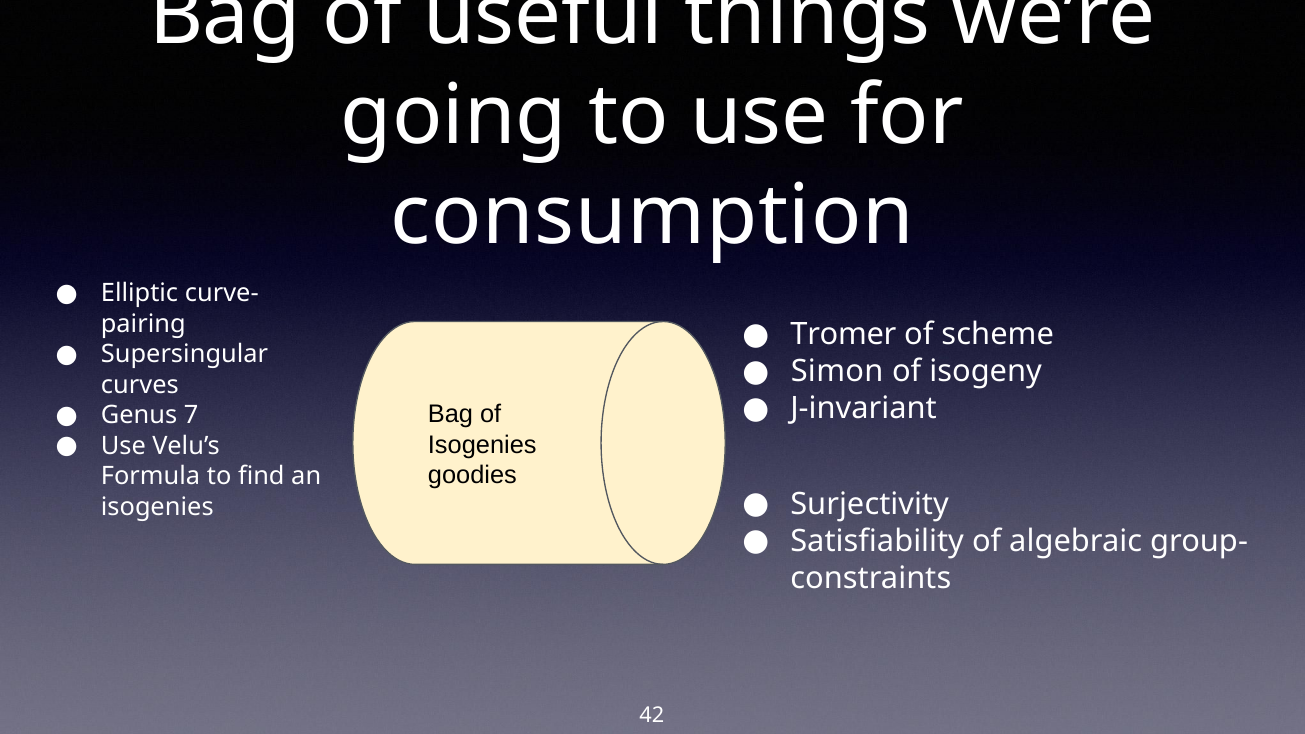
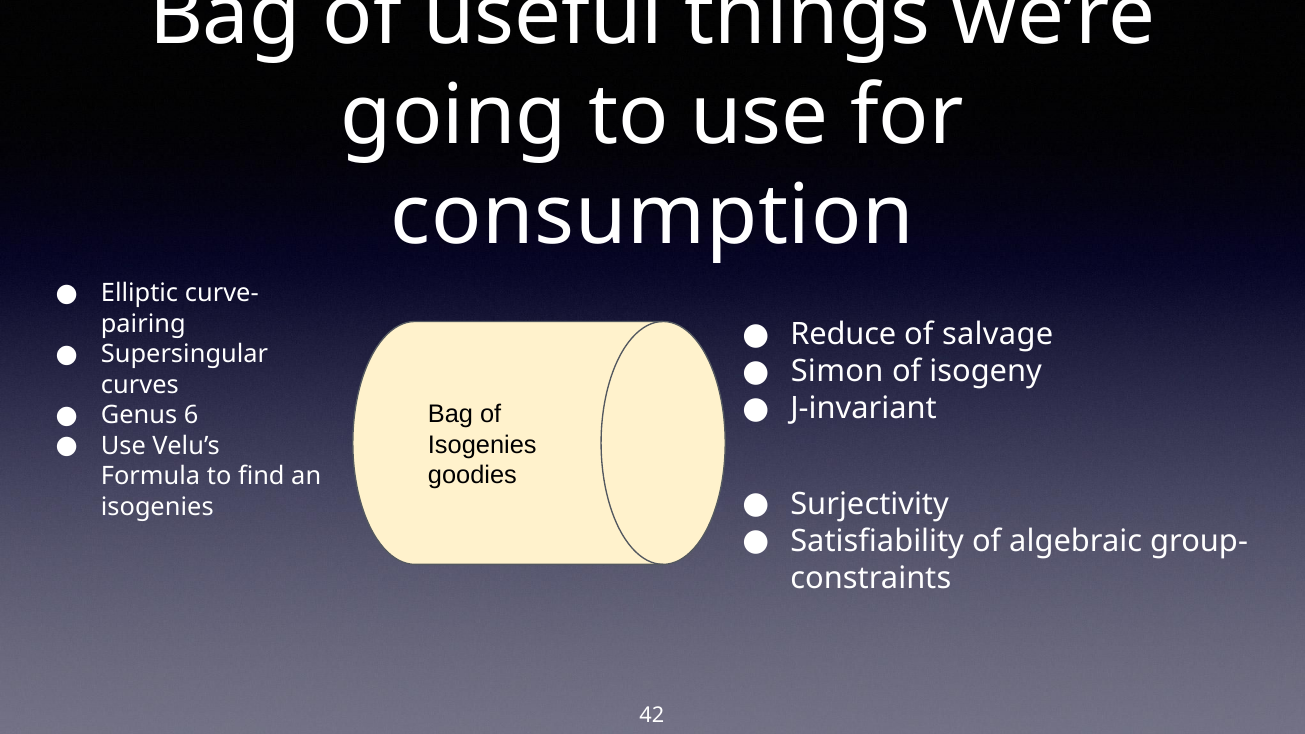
Tromer: Tromer -> Reduce
scheme: scheme -> salvage
7: 7 -> 6
